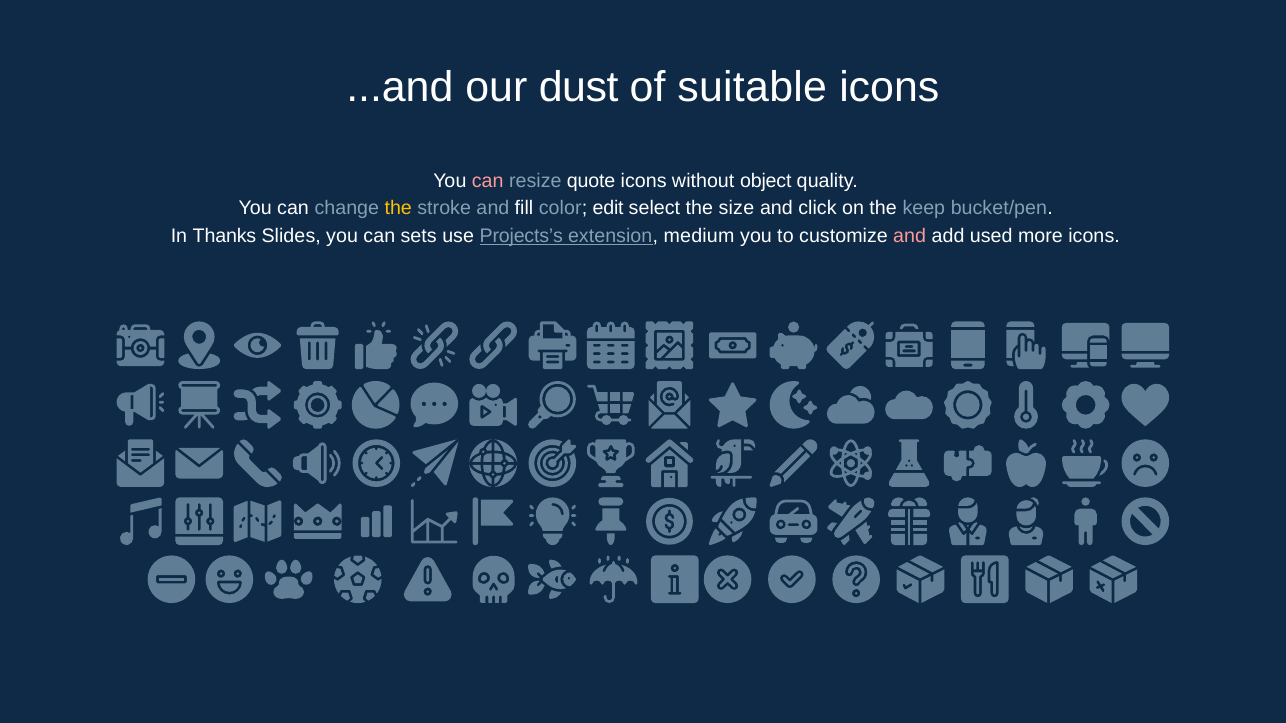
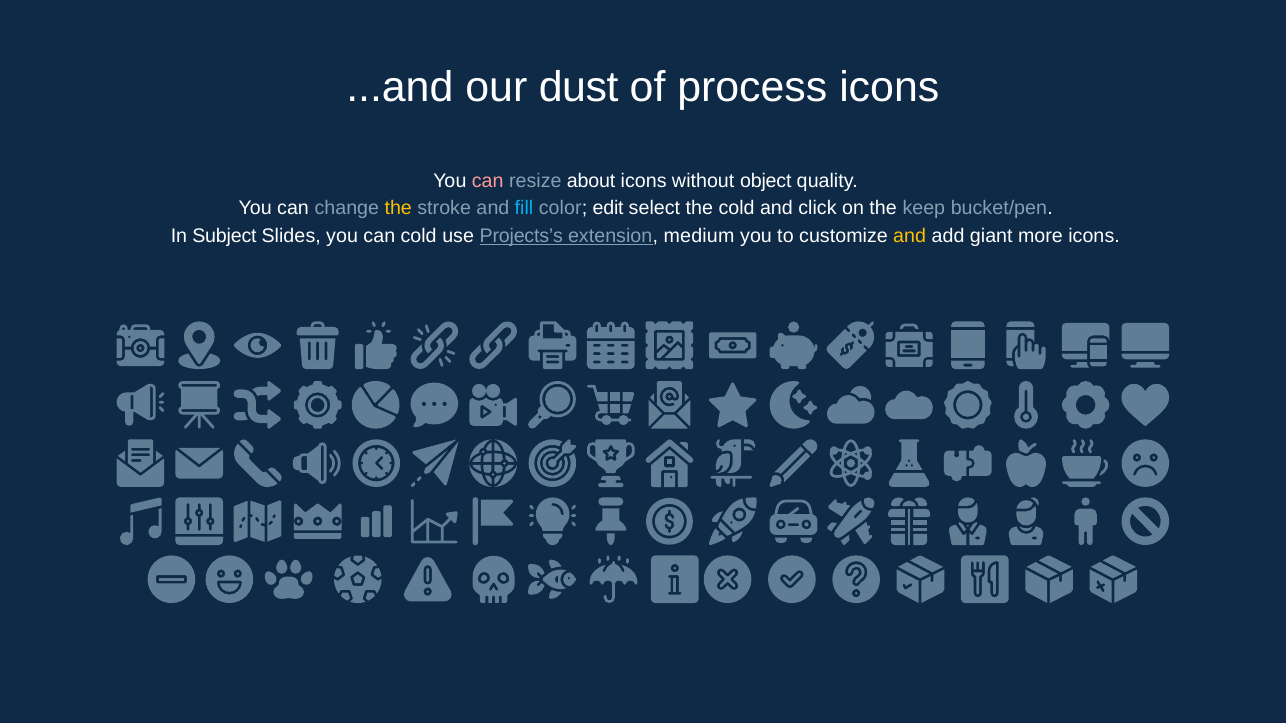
suitable: suitable -> process
quote: quote -> about
fill colour: white -> light blue
the size: size -> cold
Thanks: Thanks -> Subject
can sets: sets -> cold
and at (910, 236) colour: pink -> yellow
used: used -> giant
